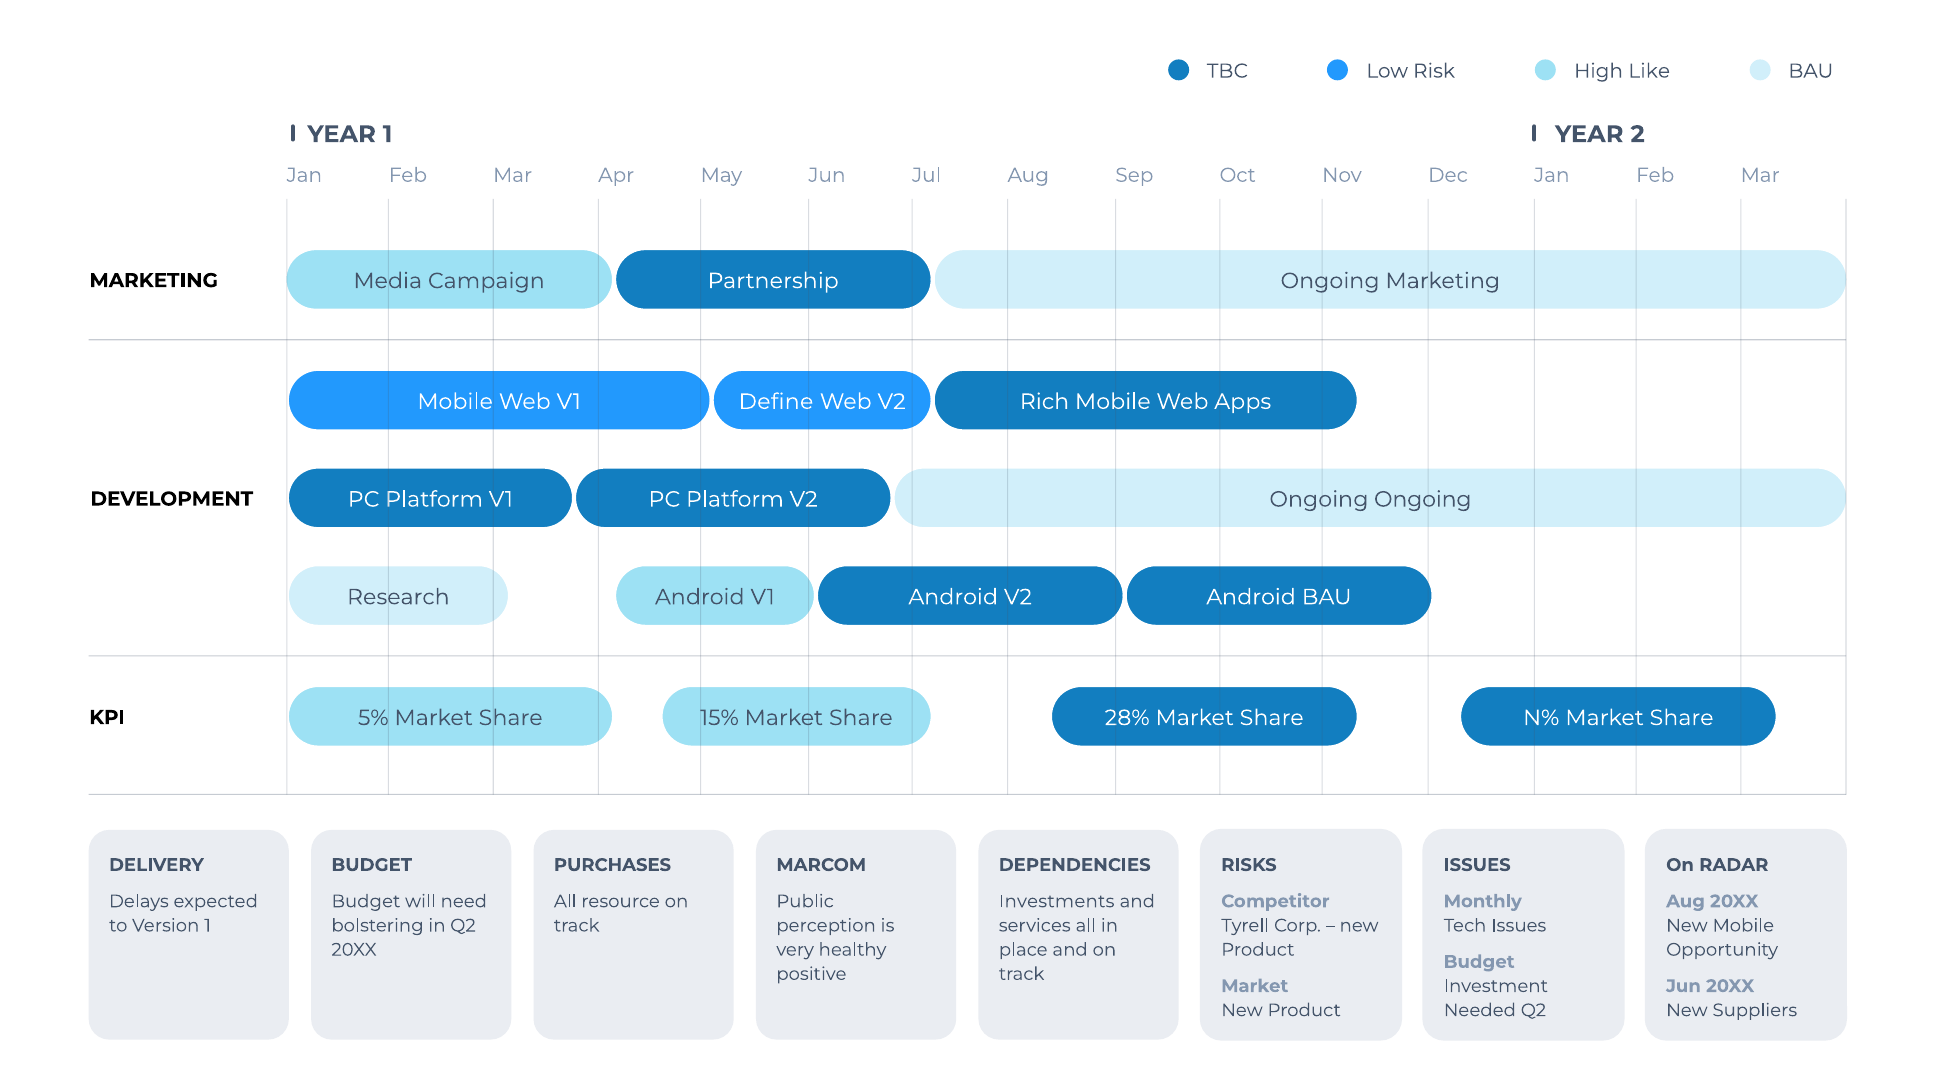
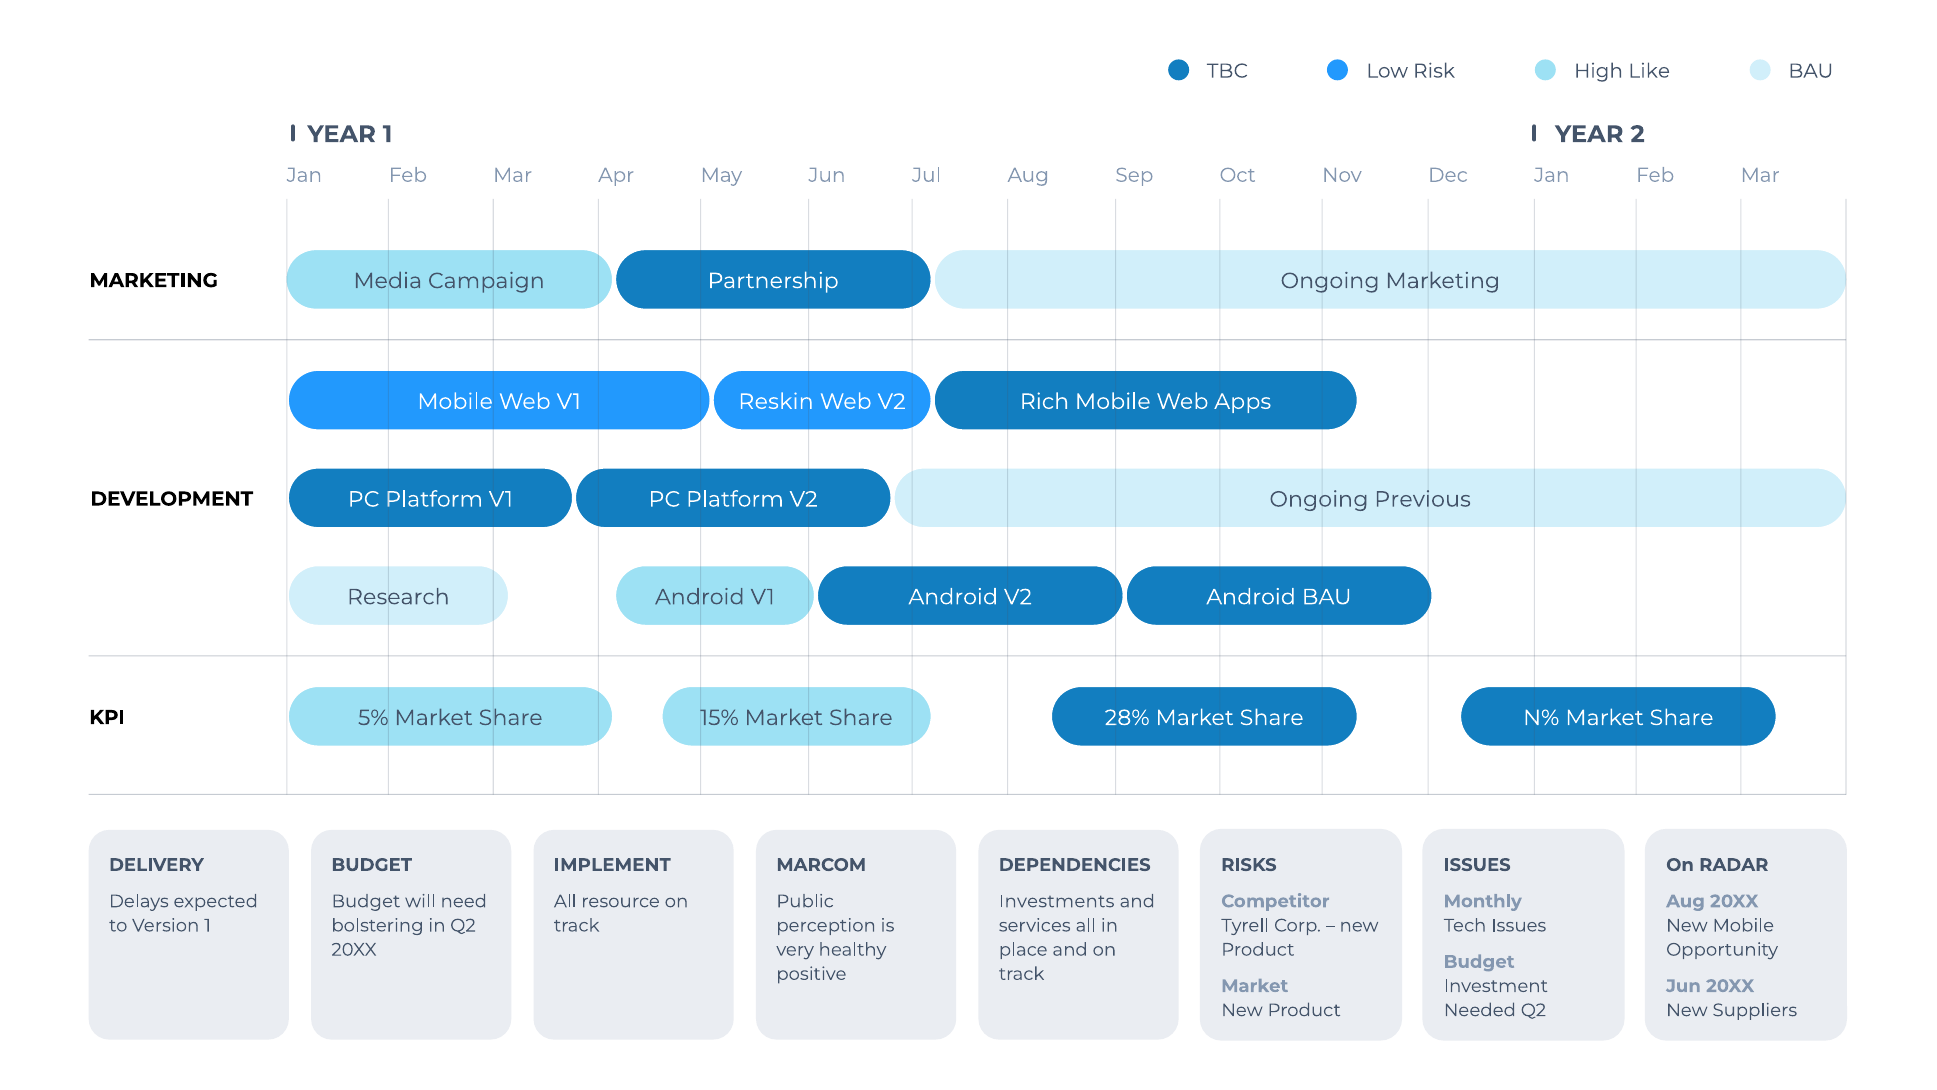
Define: Define -> Reskin
Ongoing Ongoing: Ongoing -> Previous
PURCHASES: PURCHASES -> IMPLEMENT
